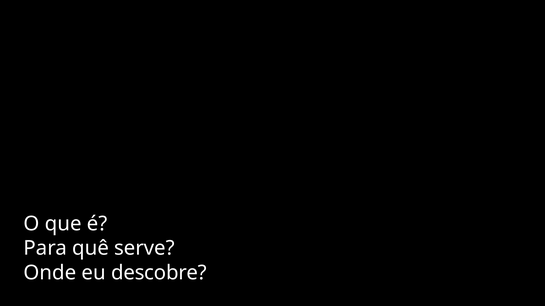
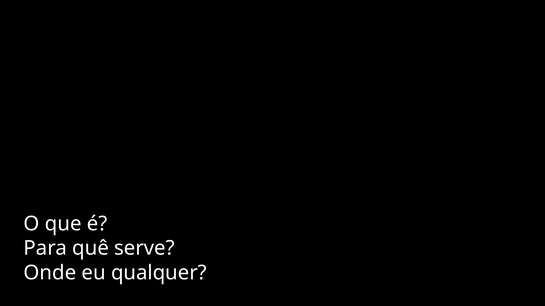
descobre: descobre -> qualquer
